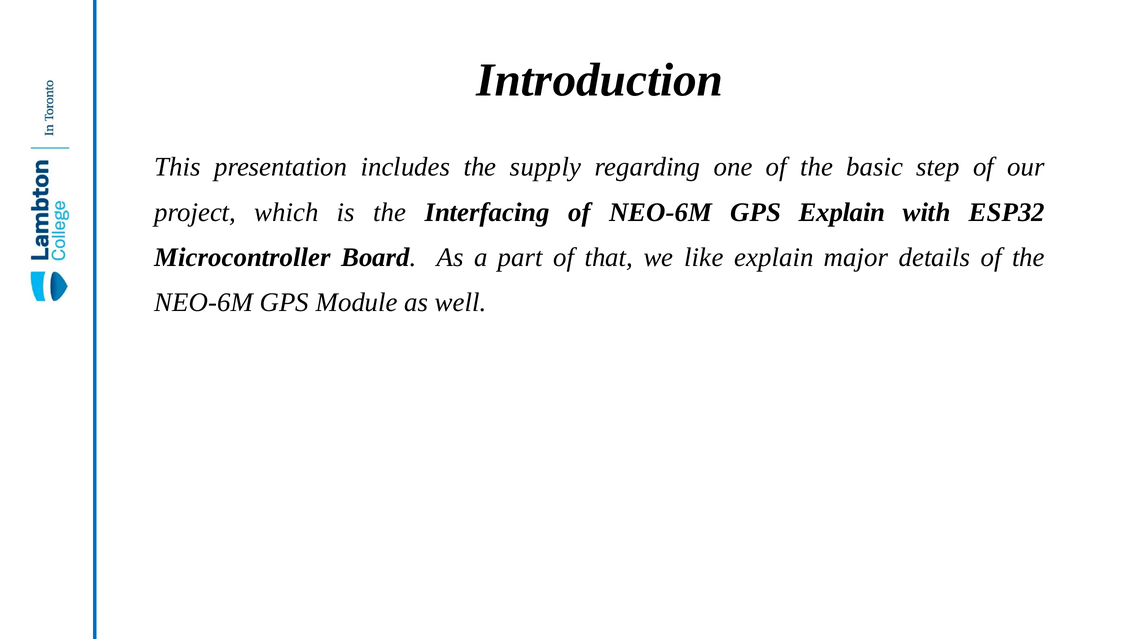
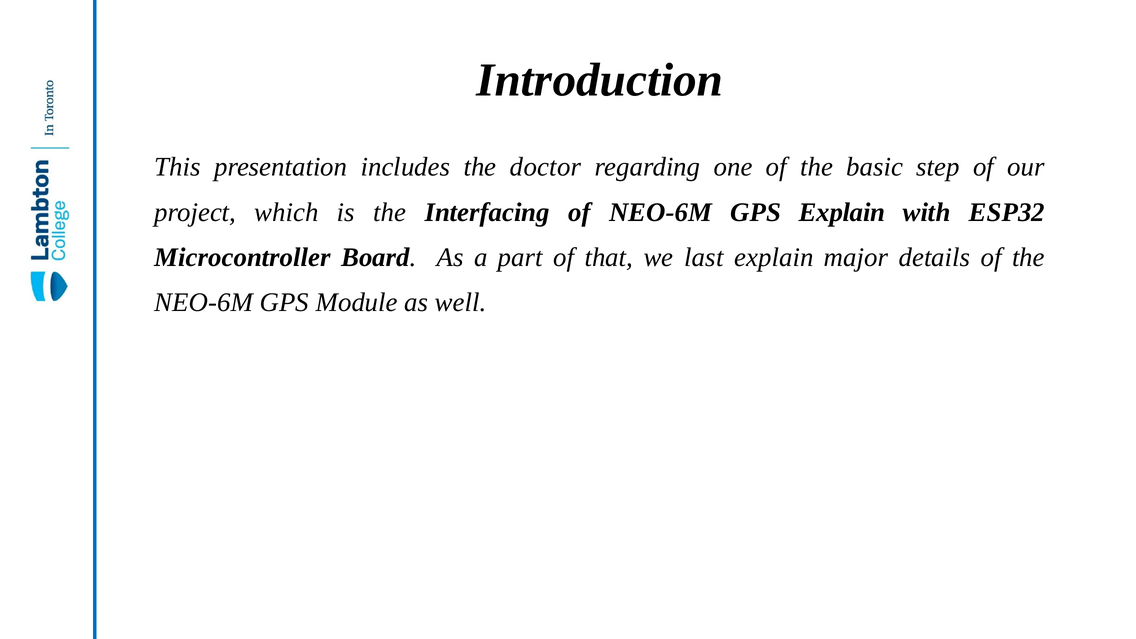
supply: supply -> doctor
like: like -> last
